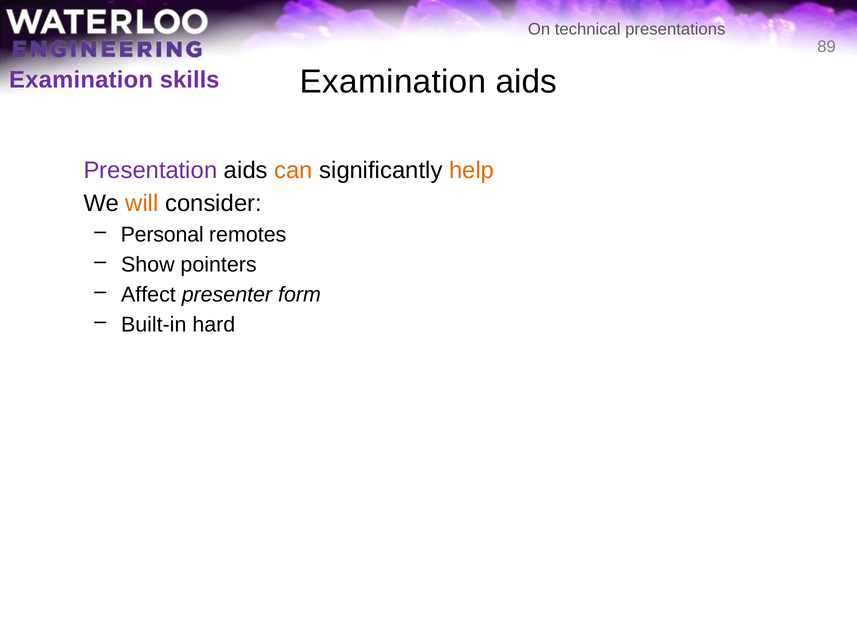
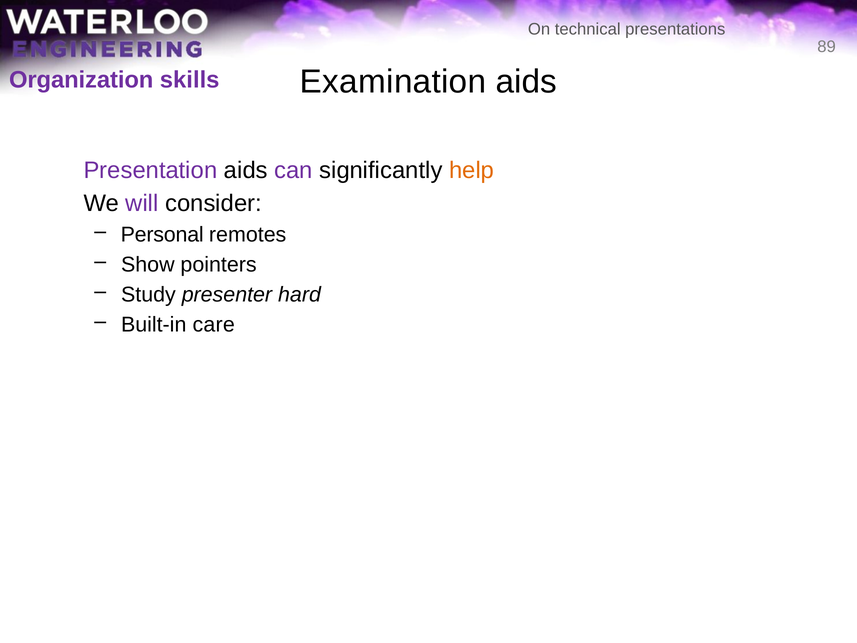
Examination at (81, 80): Examination -> Organization
can colour: orange -> purple
will colour: orange -> purple
Affect: Affect -> Study
form: form -> hard
hard: hard -> care
